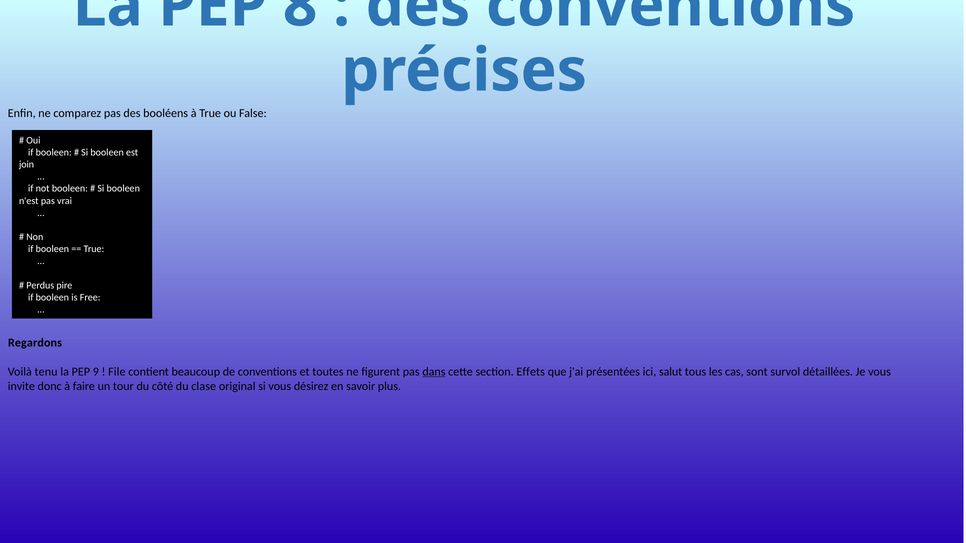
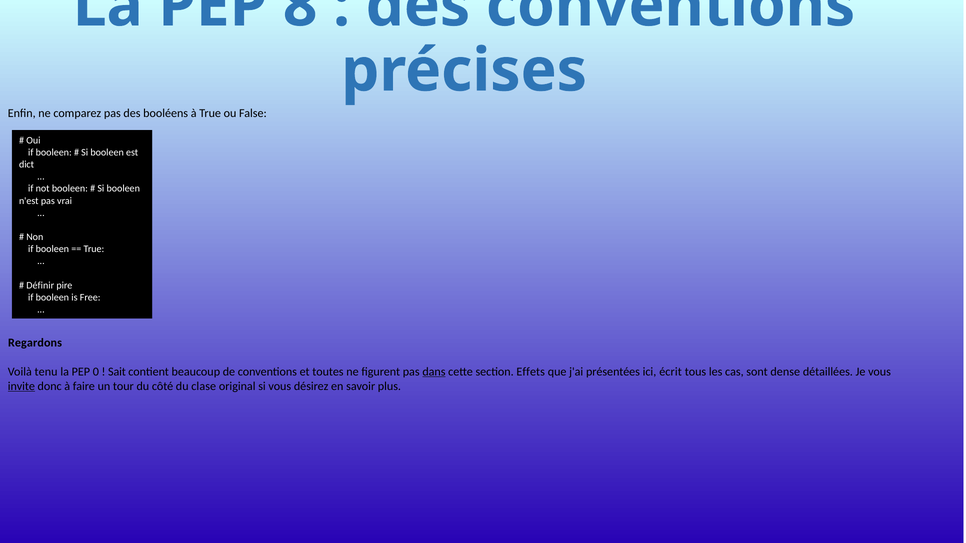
join: join -> dict
Perdus: Perdus -> Définir
9: 9 -> 0
File: File -> Sait
salut: salut -> écrit
survol: survol -> dense
invite underline: none -> present
